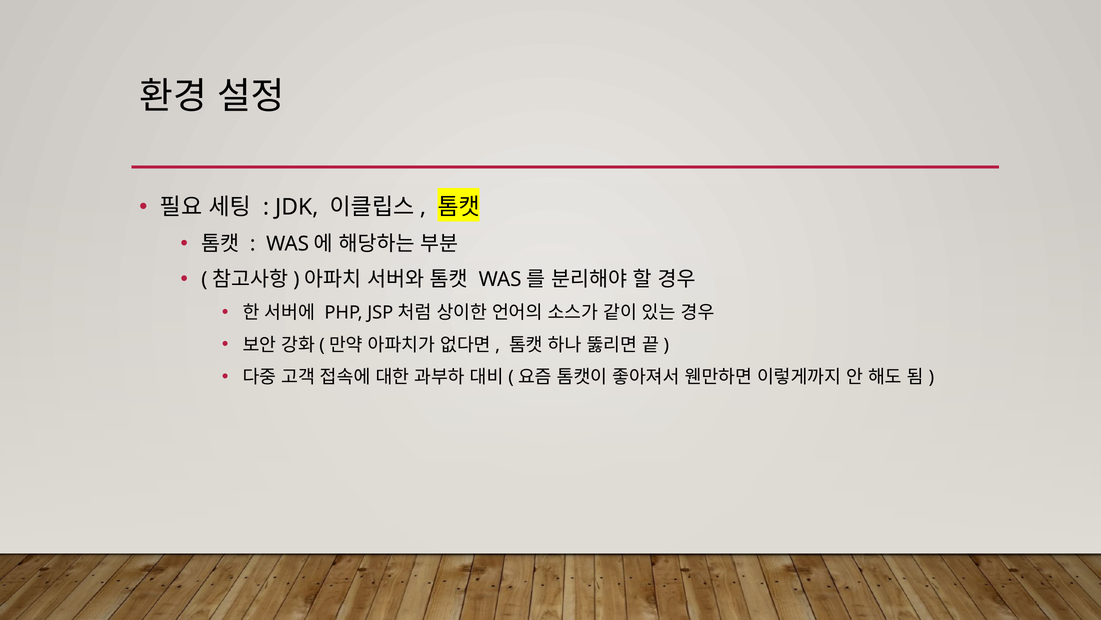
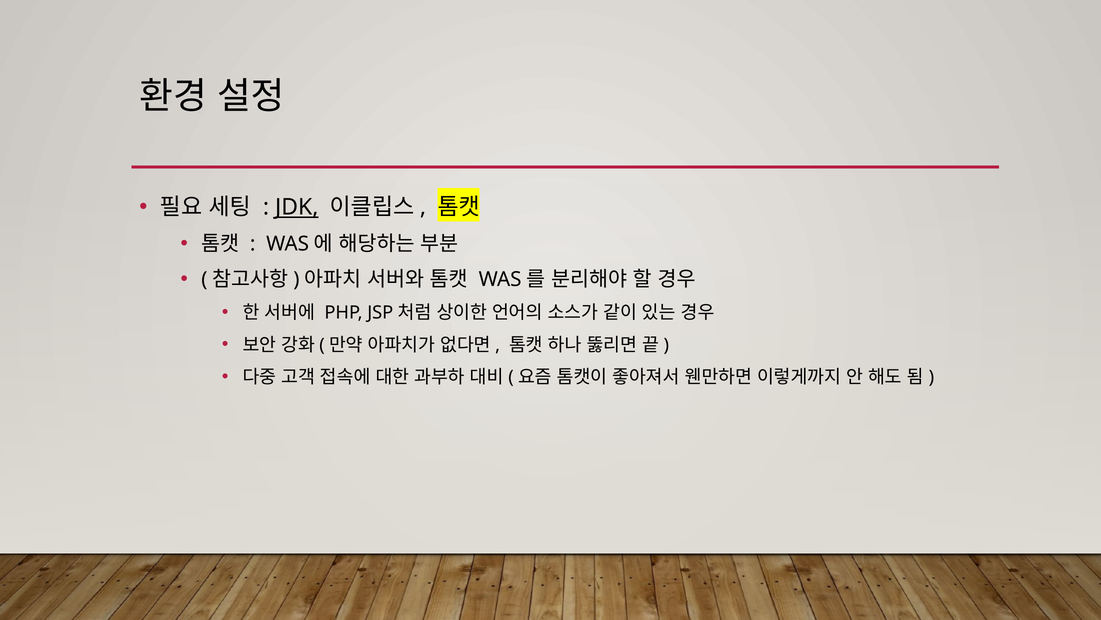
JDK underline: none -> present
